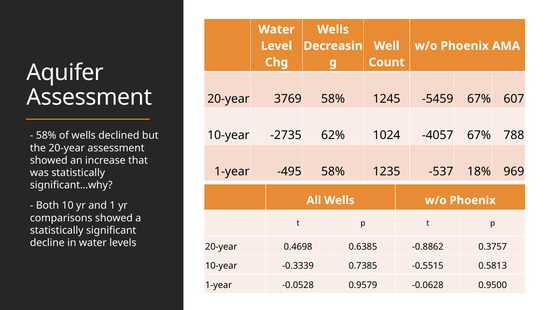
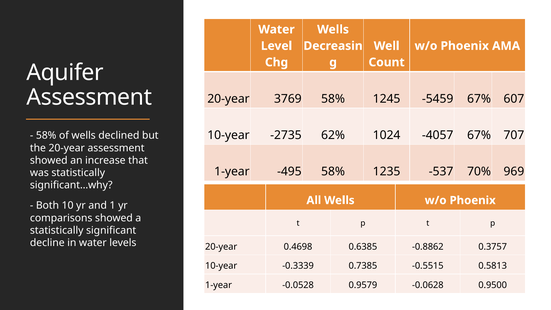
788: 788 -> 707
18%: 18% -> 70%
